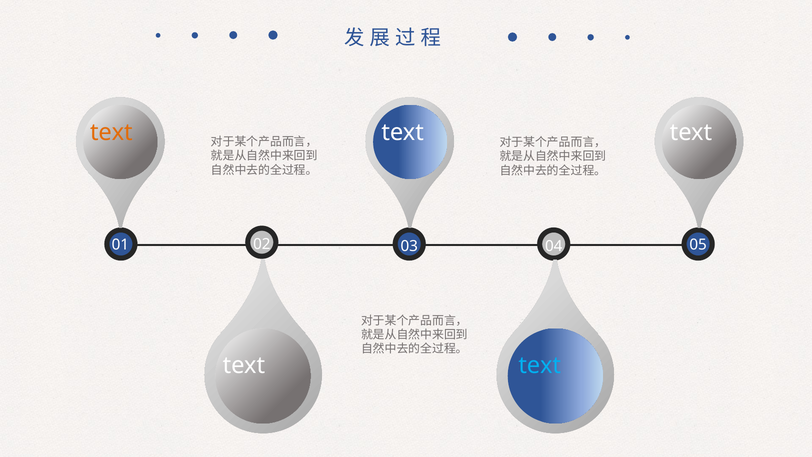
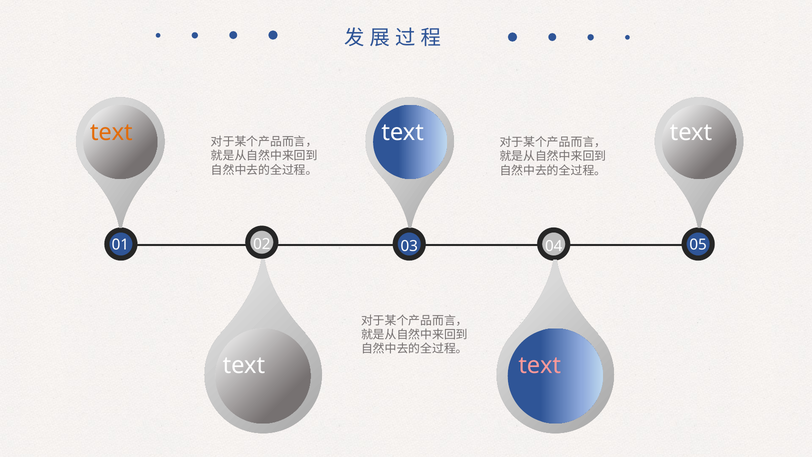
text at (540, 365) colour: light blue -> pink
